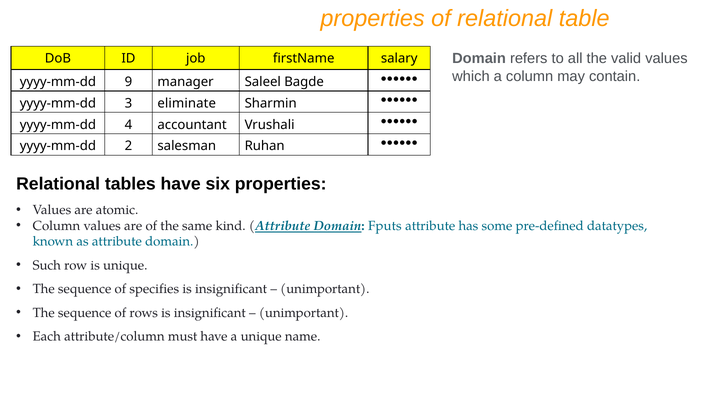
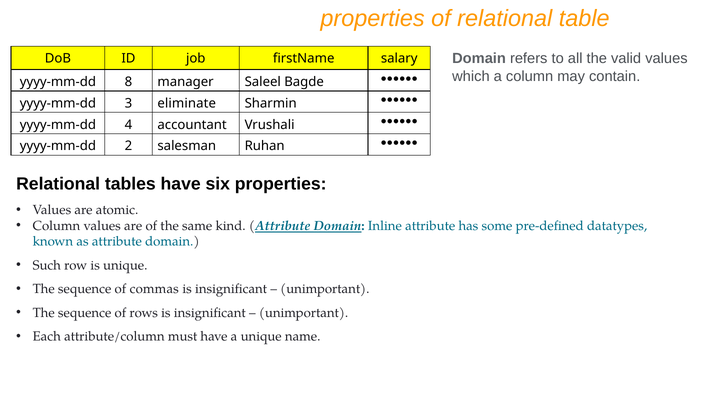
9: 9 -> 8
Fputs: Fputs -> Inline
specifies: specifies -> commas
